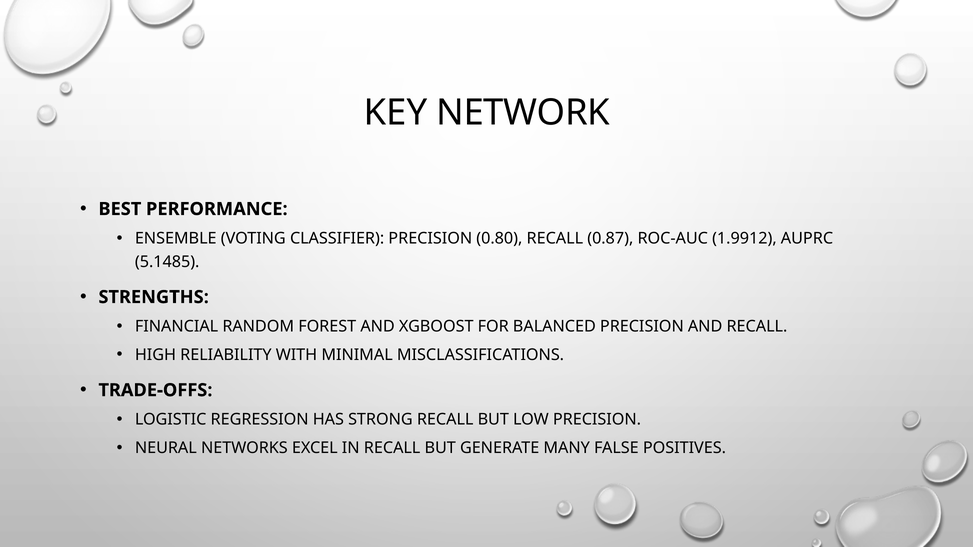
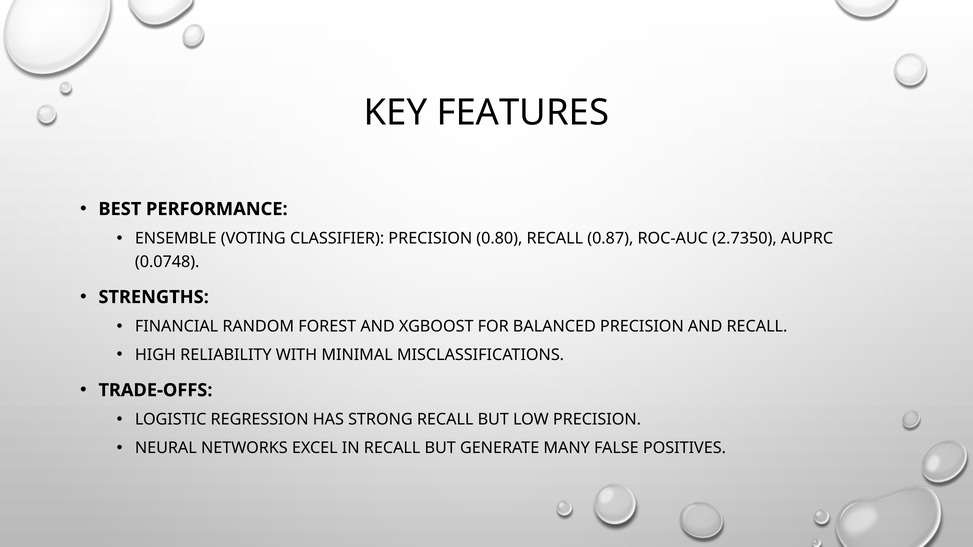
NETWORK: NETWORK -> FEATURES
1.9912: 1.9912 -> 2.7350
5.1485: 5.1485 -> 0.0748
